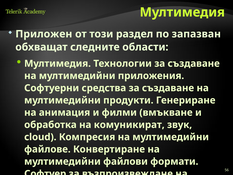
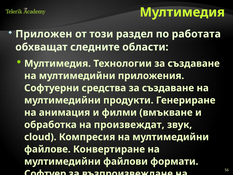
запазван: запазван -> работата
комуникират: комуникират -> произвеждат
